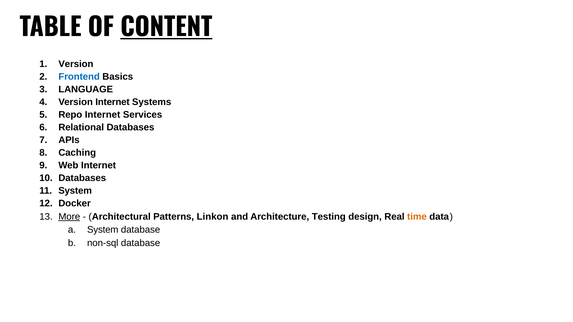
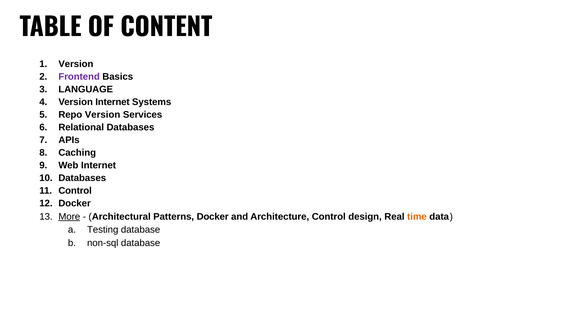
CONTENT underline: present -> none
Frontend colour: blue -> purple
Repo Internet: Internet -> Version
System at (75, 191): System -> Control
Patterns Linkon: Linkon -> Docker
Architecture Testing: Testing -> Control
System at (103, 230): System -> Testing
